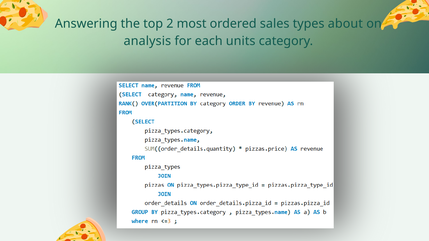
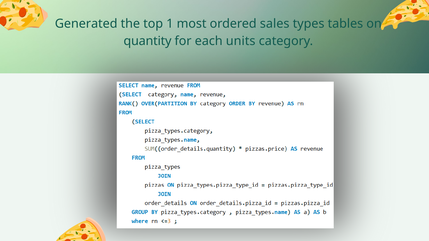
Answering: Answering -> Generated
2: 2 -> 1
about: about -> tables
analysis: analysis -> quantity
